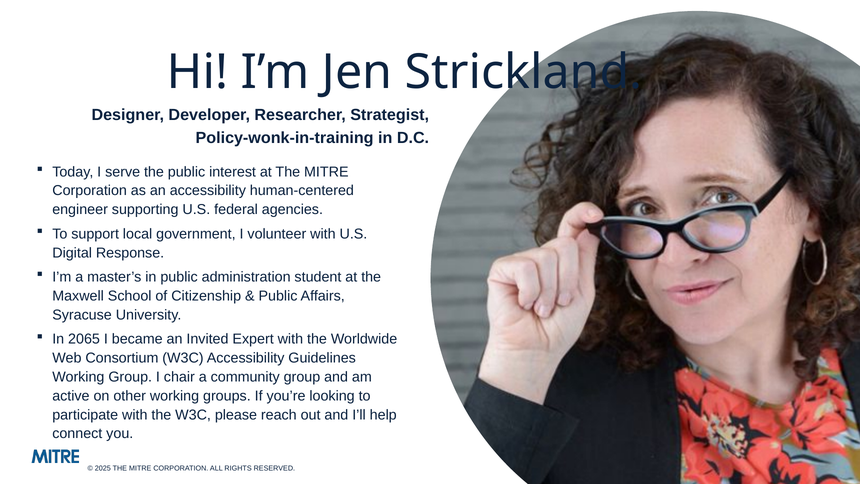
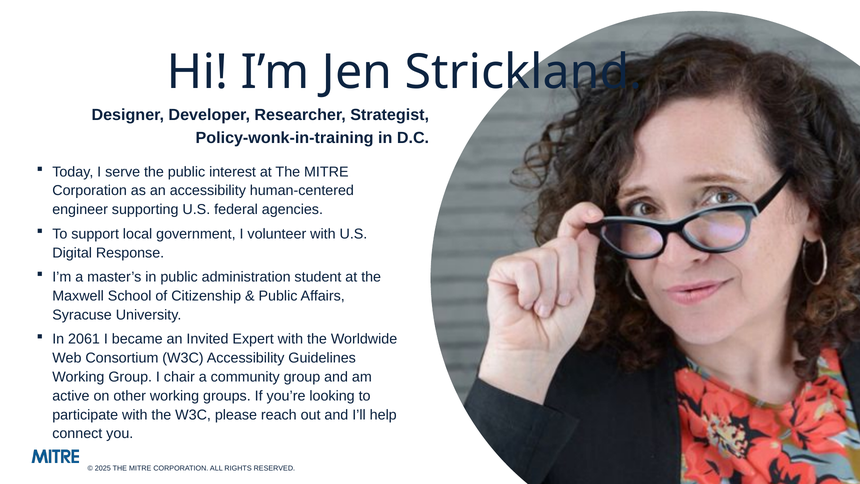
2065: 2065 -> 2061
